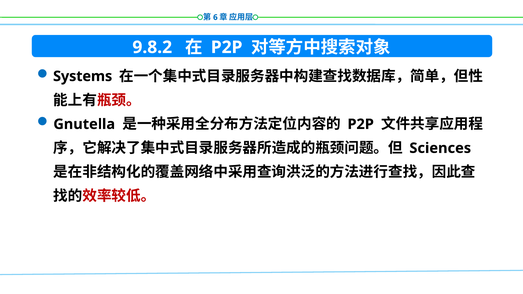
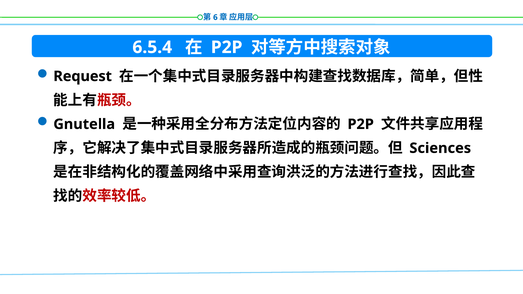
9.8.2: 9.8.2 -> 6.5.4
Systems: Systems -> Request
